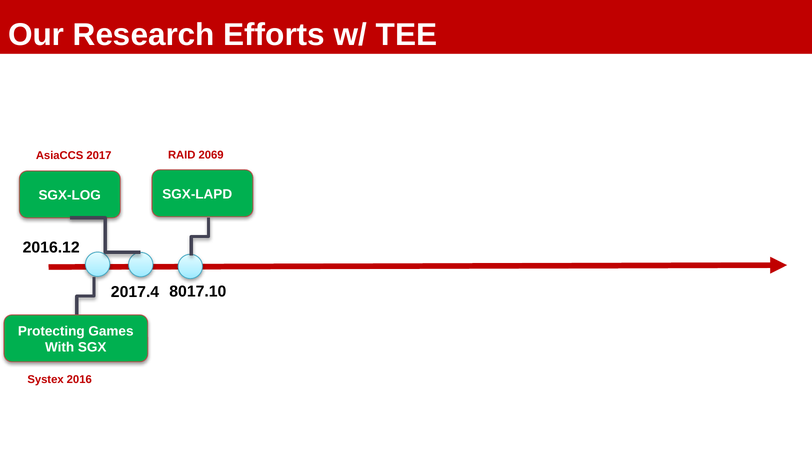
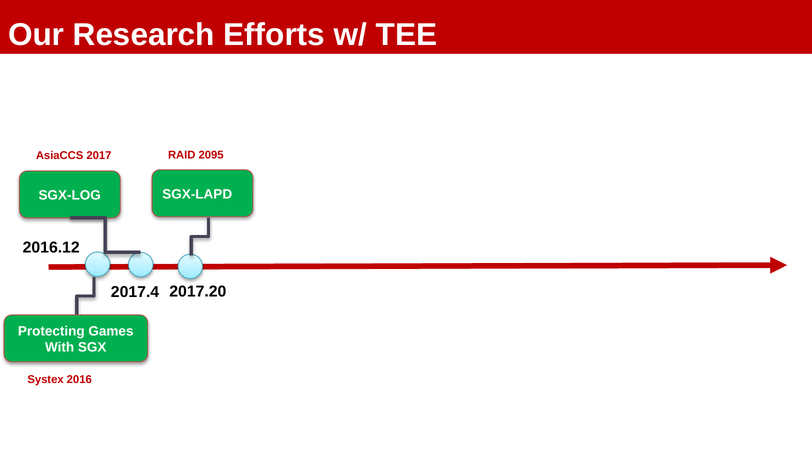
2069: 2069 -> 2095
8017.10: 8017.10 -> 2017.20
